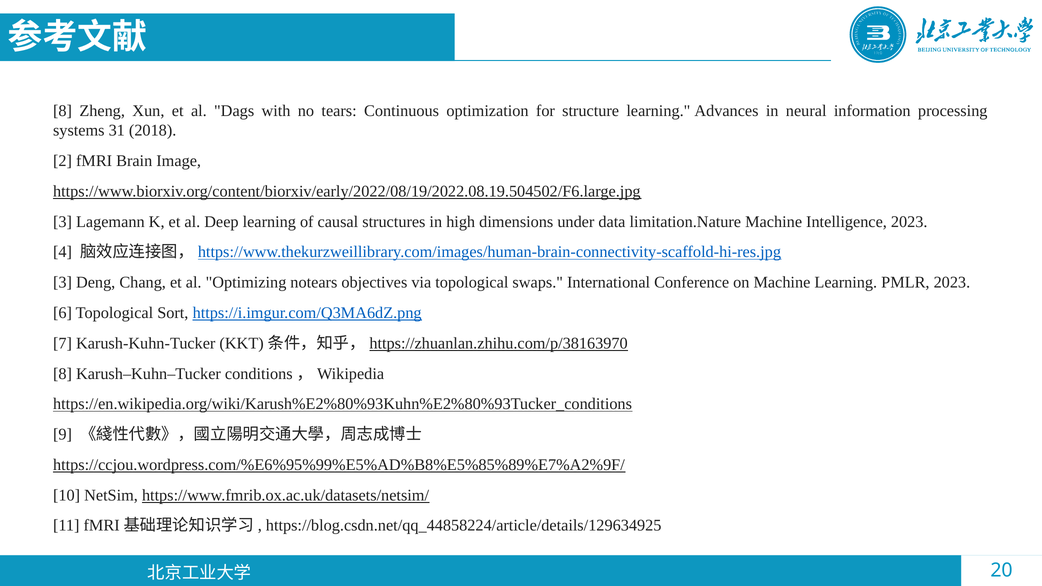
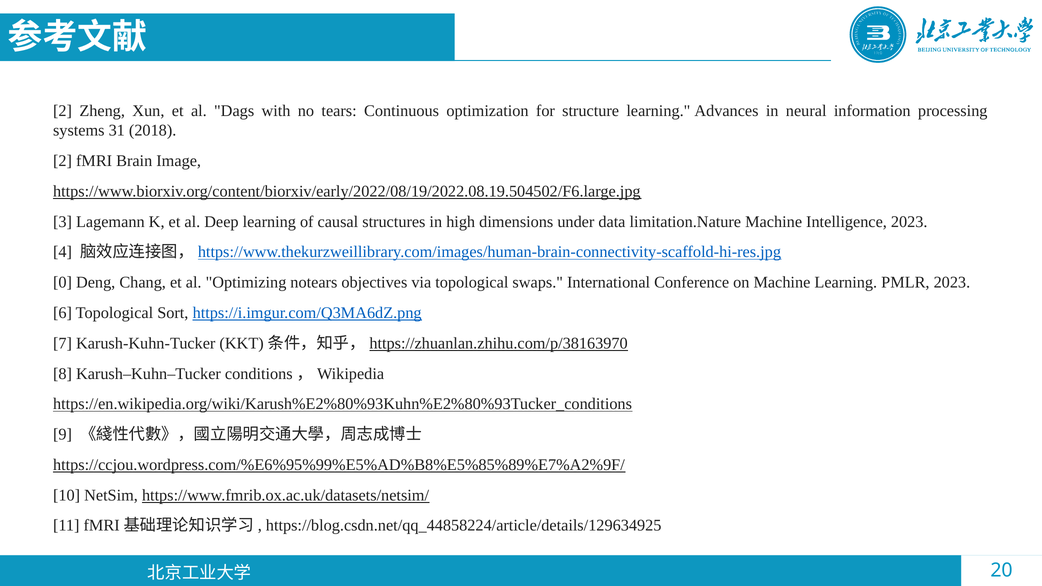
8 at (63, 111): 8 -> 2
3 at (63, 283): 3 -> 0
